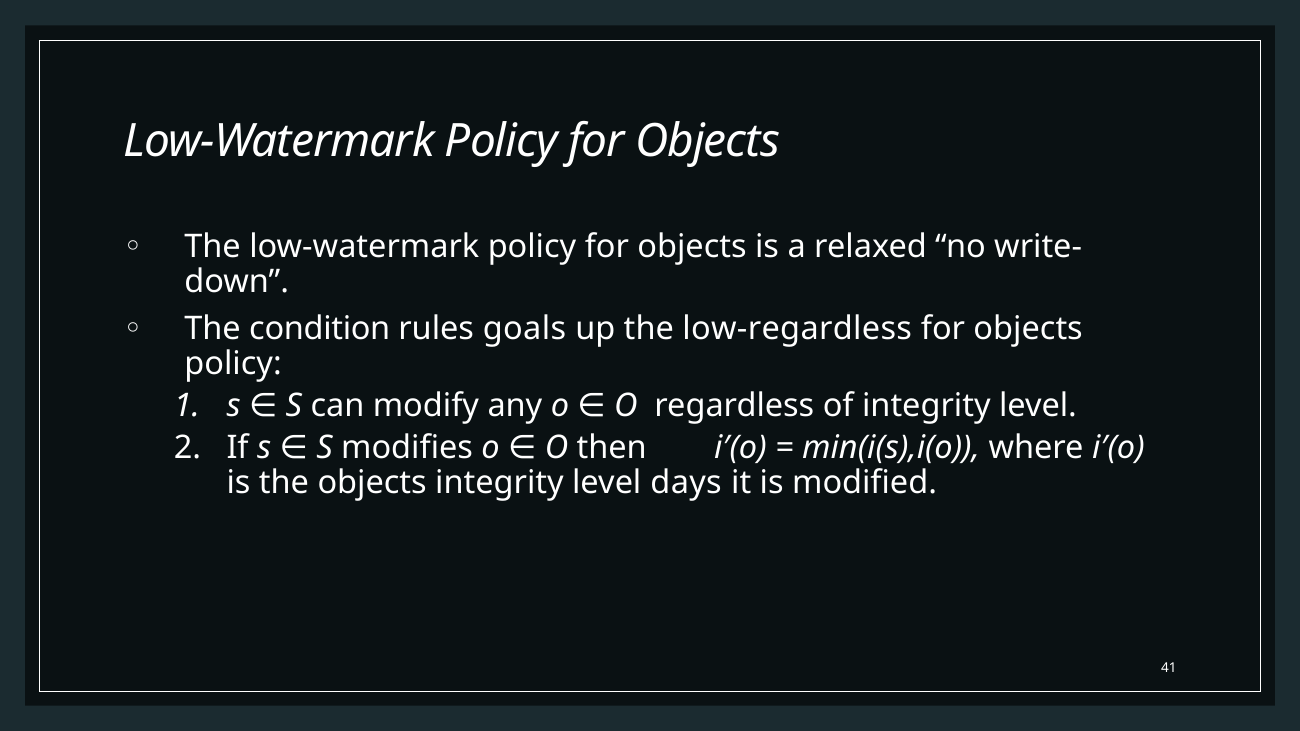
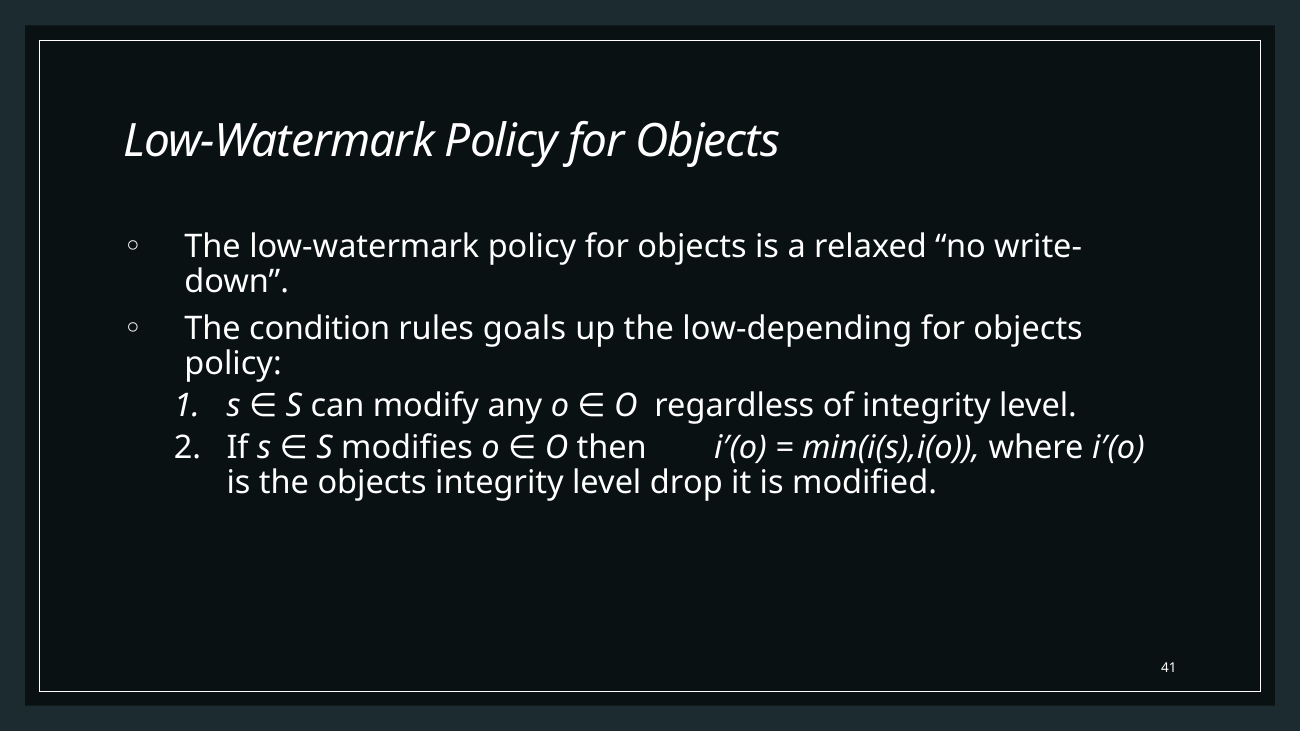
low-regardless: low-regardless -> low-depending
days: days -> drop
